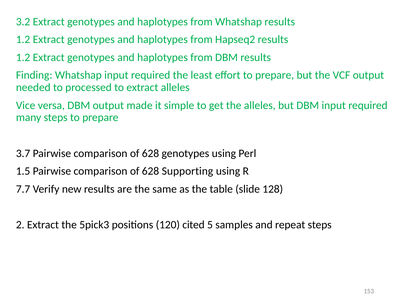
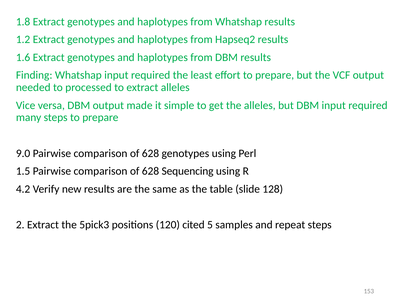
3.2: 3.2 -> 1.8
1.2 at (23, 57): 1.2 -> 1.6
3.7: 3.7 -> 9.0
Supporting: Supporting -> Sequencing
7.7: 7.7 -> 4.2
